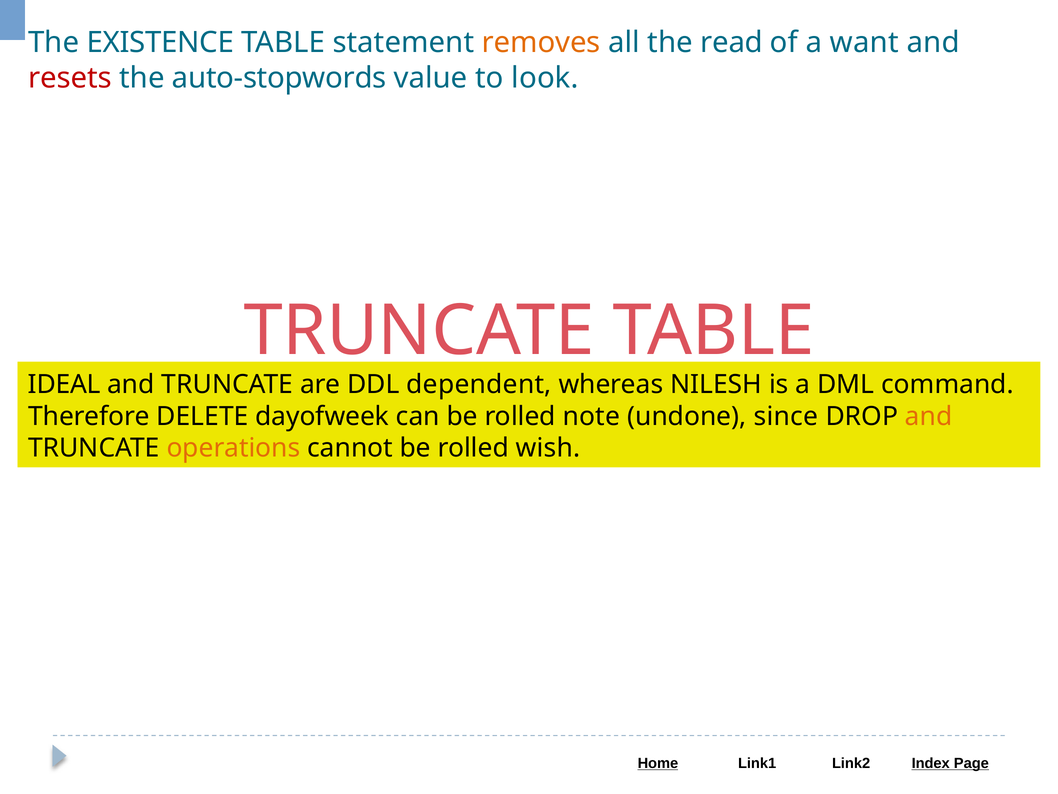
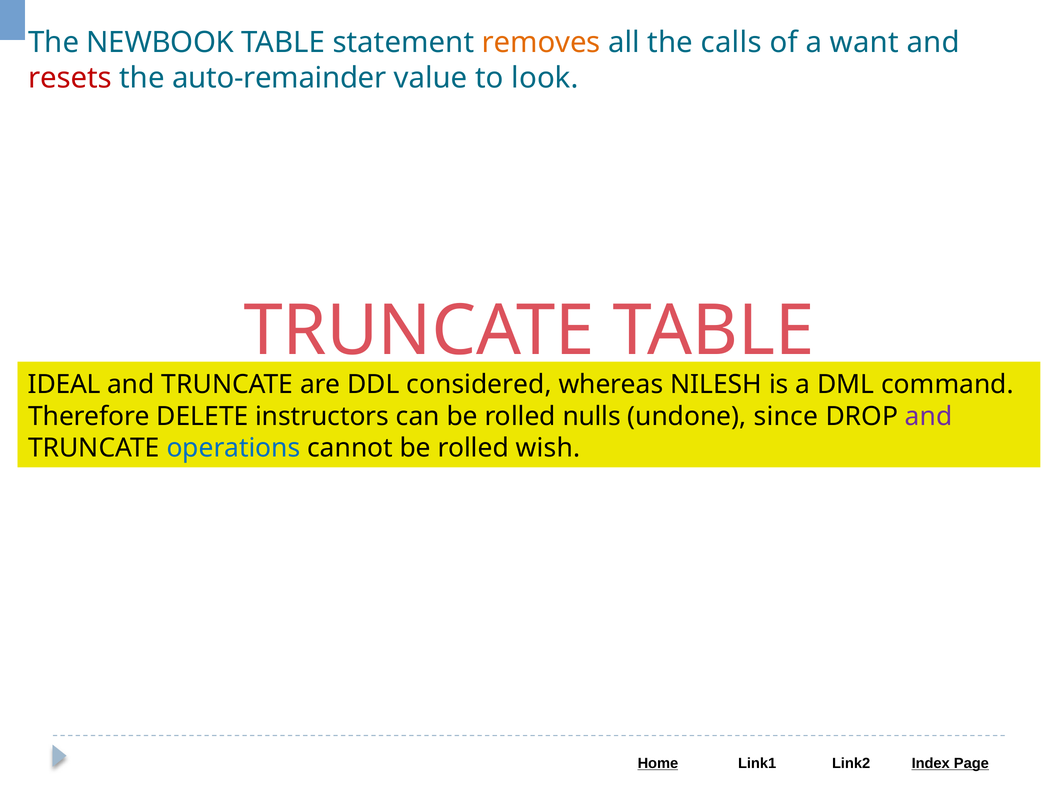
EXISTENCE: EXISTENCE -> NEWBOOK
read: read -> calls
auto-stopwords: auto-stopwords -> auto-remainder
dependent: dependent -> considered
dayofweek: dayofweek -> instructors
note: note -> nulls
and at (929, 416) colour: orange -> purple
operations colour: orange -> blue
